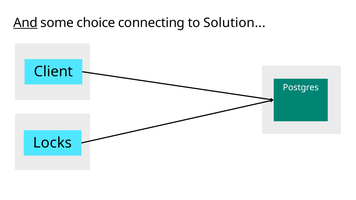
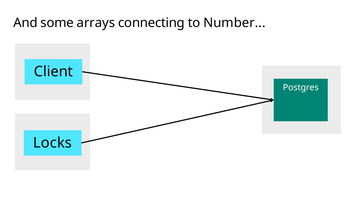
And underline: present -> none
choice: choice -> arrays
Solution: Solution -> Number
